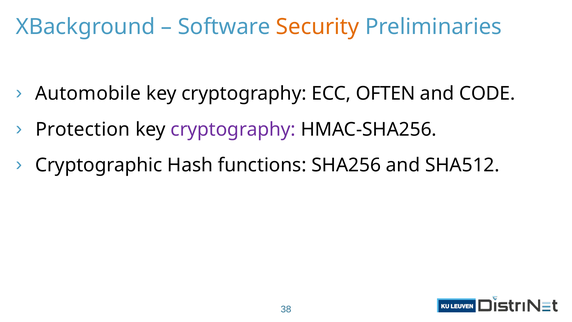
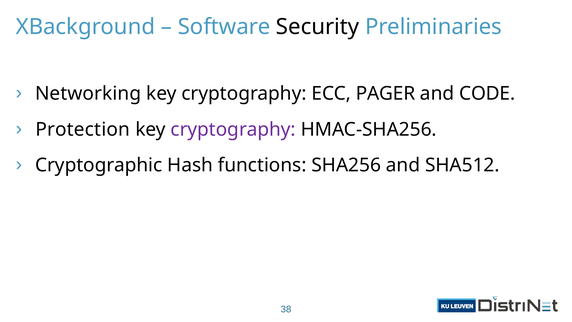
Security colour: orange -> black
Automobile: Automobile -> Networking
OFTEN: OFTEN -> PAGER
